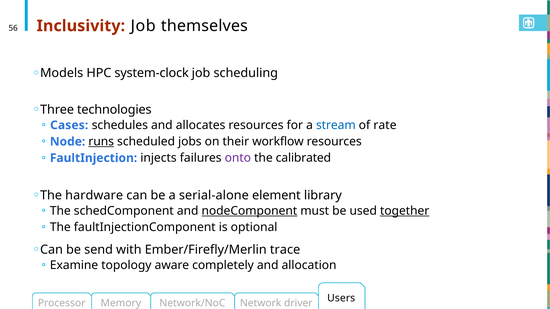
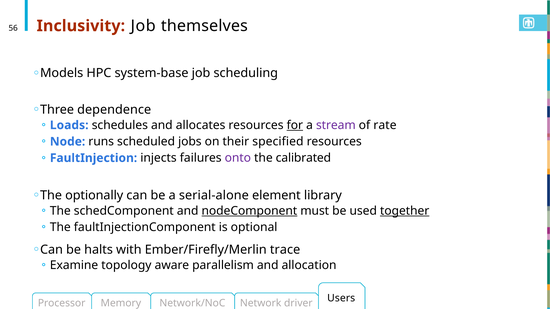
system-clock: system-clock -> system-base
technologies: technologies -> dependence
Cases: Cases -> Loads
for underline: none -> present
stream colour: blue -> purple
runs underline: present -> none
workflow: workflow -> specified
hardware: hardware -> optionally
send: send -> halts
completely: completely -> parallelism
